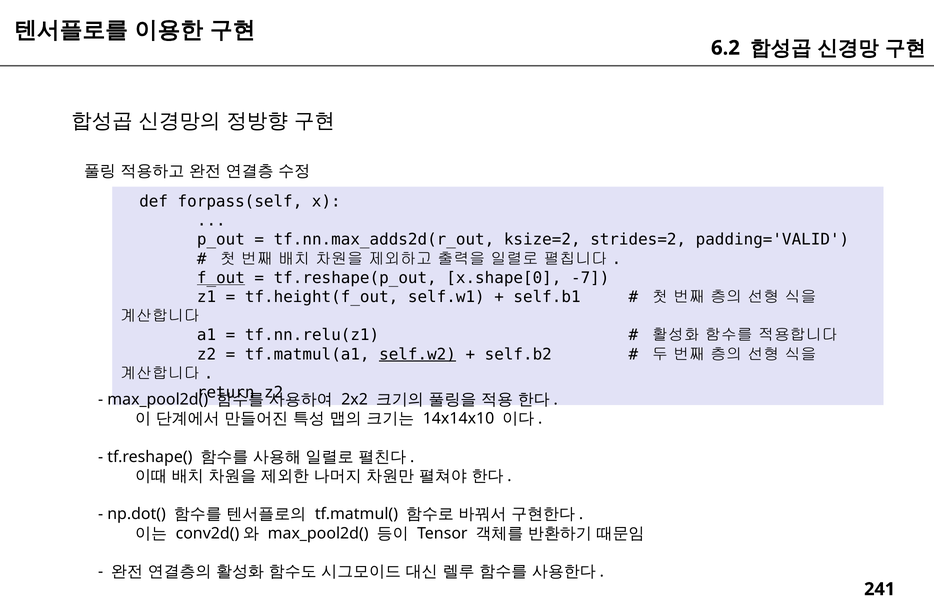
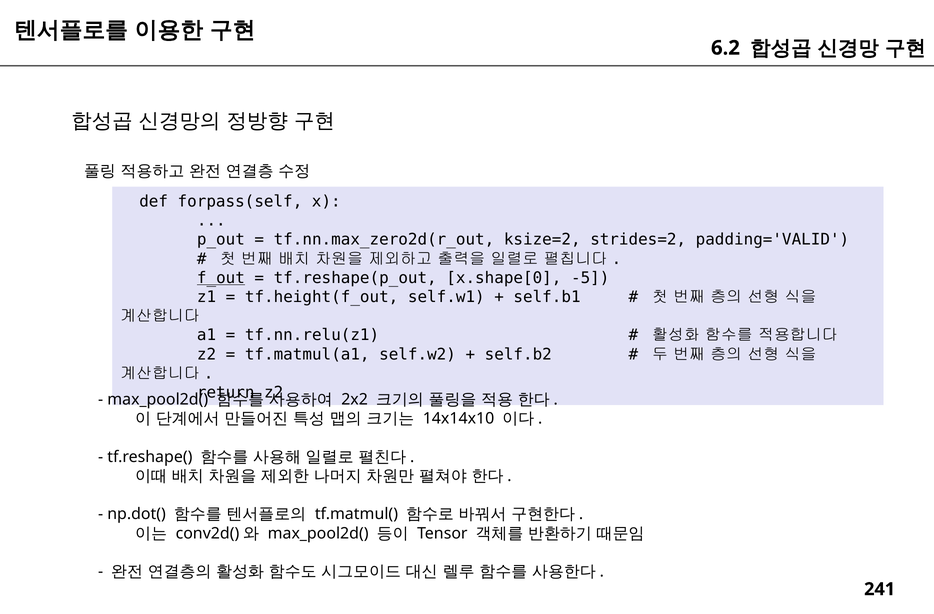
tf.nn.max_adds2d(r_out: tf.nn.max_adds2d(r_out -> tf.nn.max_zero2d(r_out
-7: -7 -> -5
self.w2 underline: present -> none
